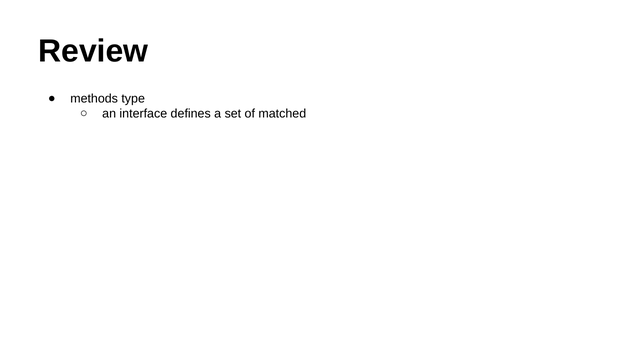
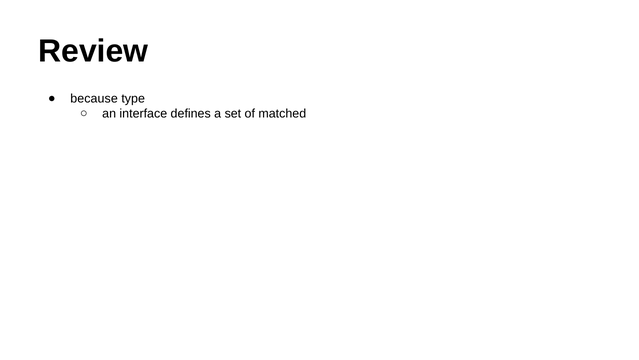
methods: methods -> because
